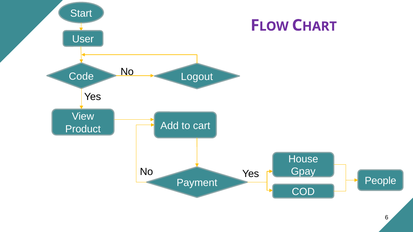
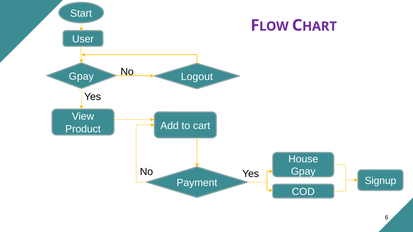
Code at (81, 76): Code -> Gpay
People: People -> Signup
